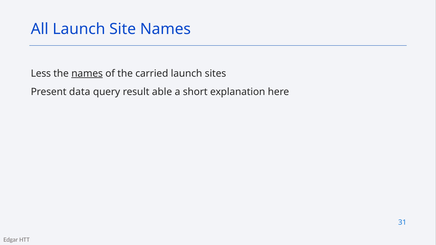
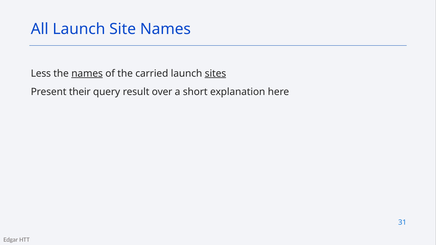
sites underline: none -> present
data: data -> their
able: able -> over
